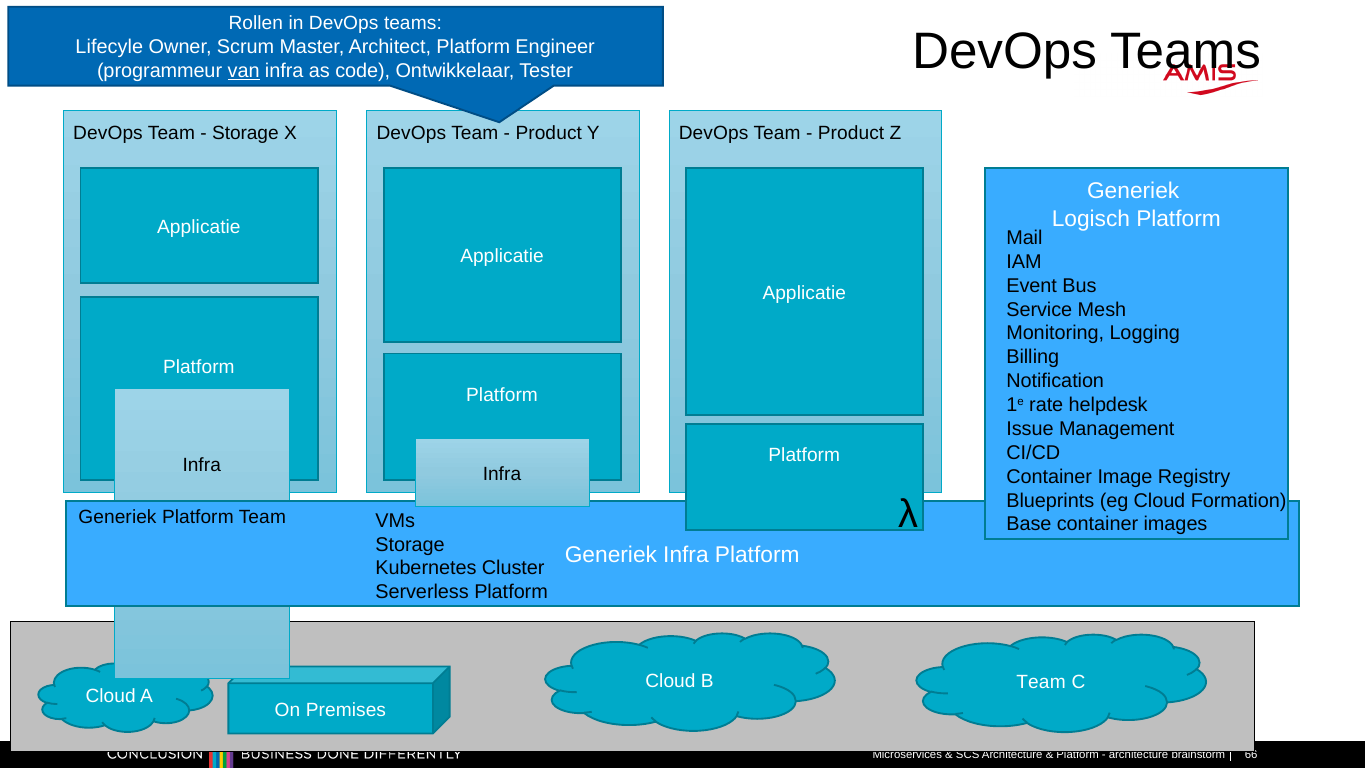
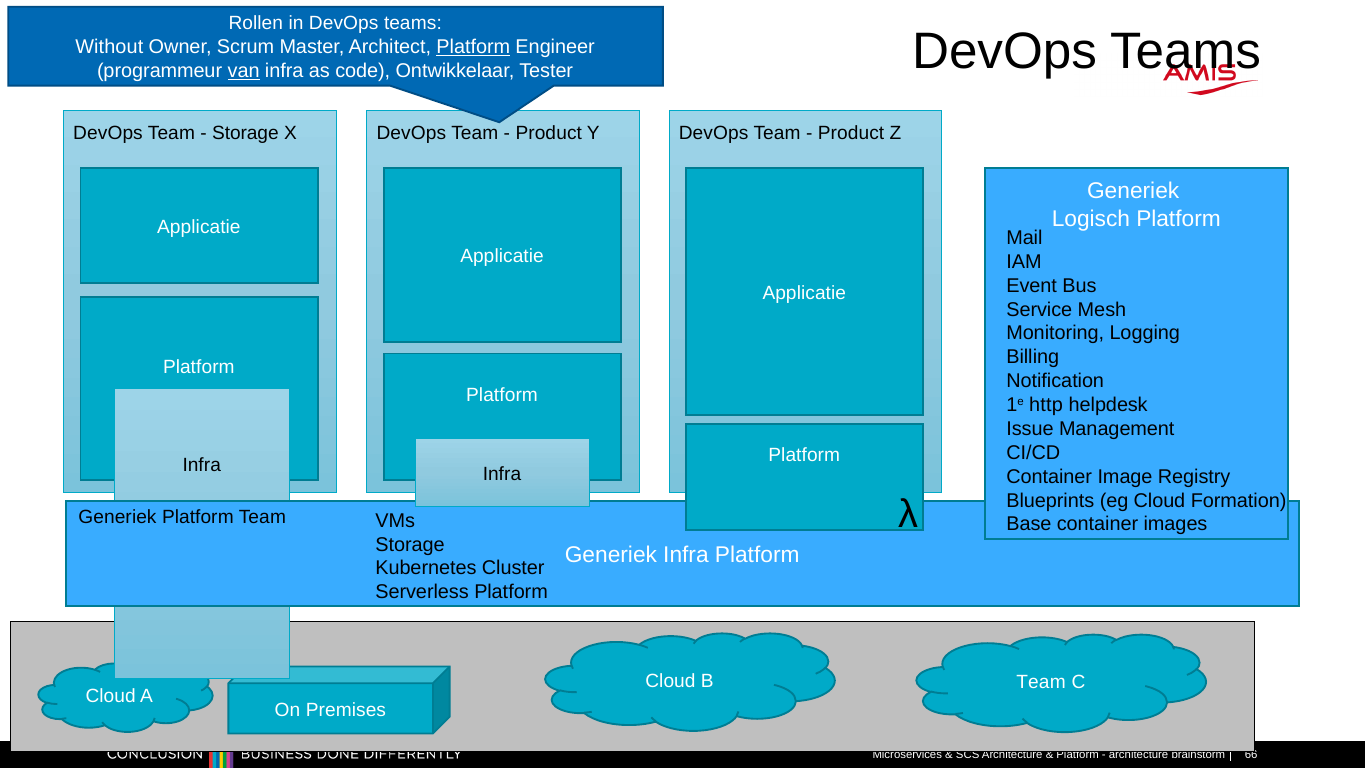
Lifecyle: Lifecyle -> Without
Platform at (473, 47) underline: none -> present
rate: rate -> http
